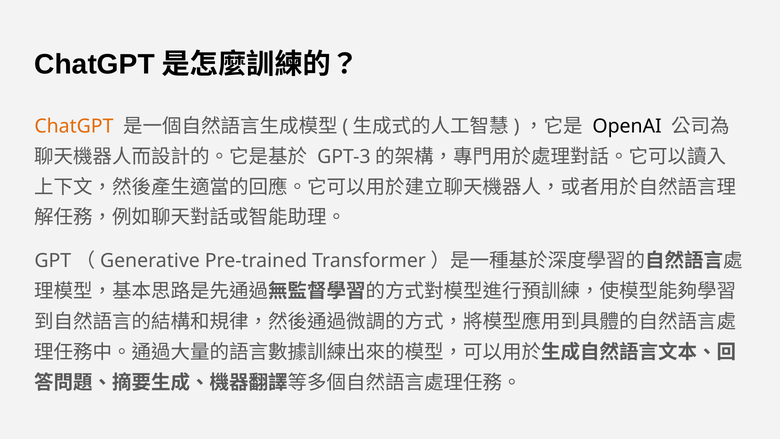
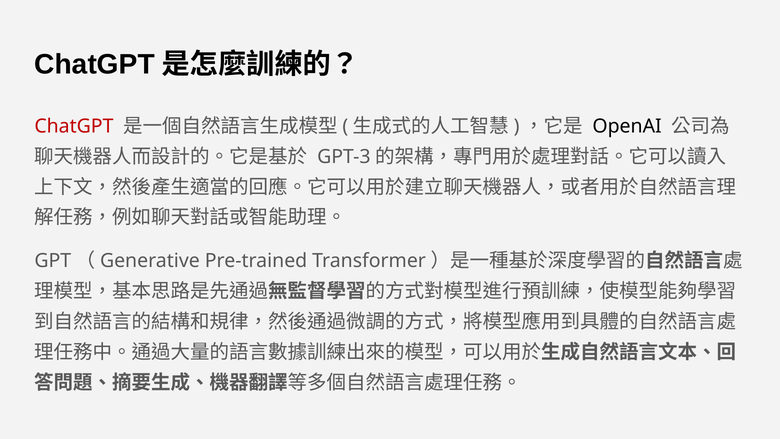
ChatGPT at (74, 126) colour: orange -> red
